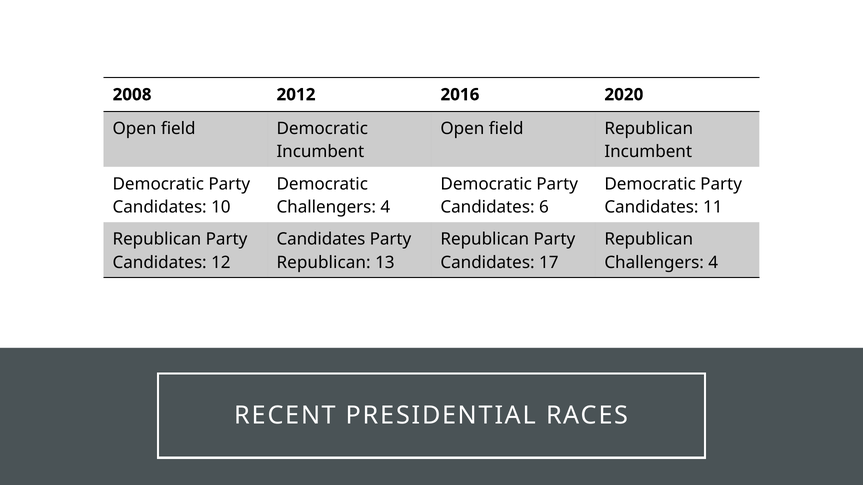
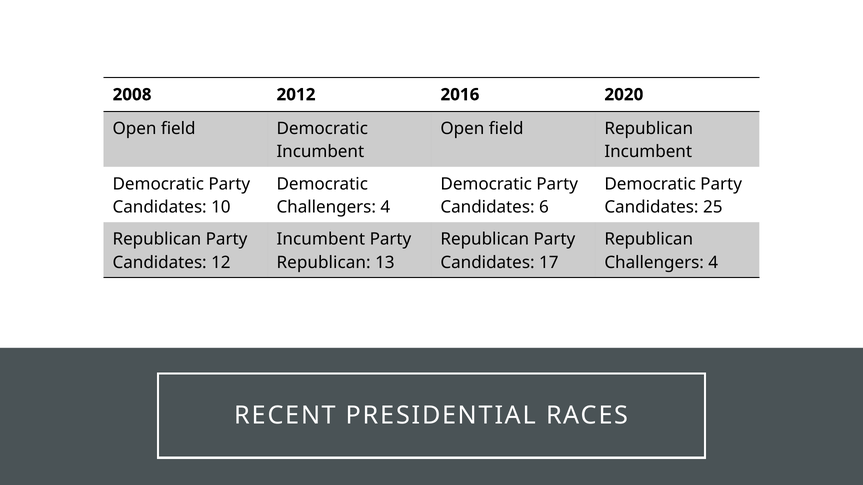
11: 11 -> 25
Candidates at (321, 240): Candidates -> Incumbent
